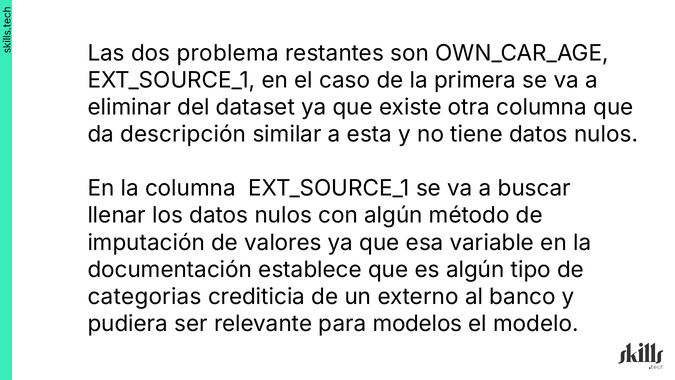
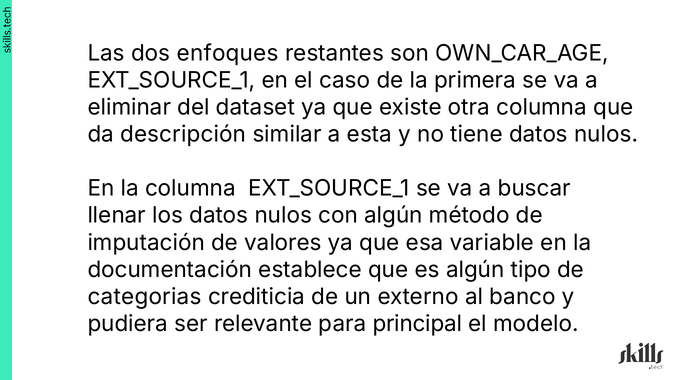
problema: problema -> enfoques
modelos: modelos -> principal
